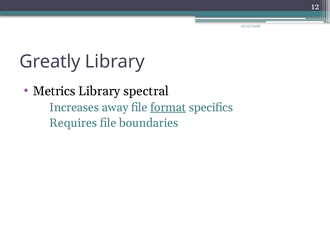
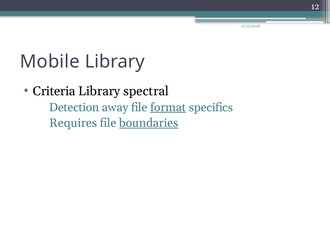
Greatly: Greatly -> Mobile
Metrics: Metrics -> Criteria
Increases: Increases -> Detection
boundaries underline: none -> present
